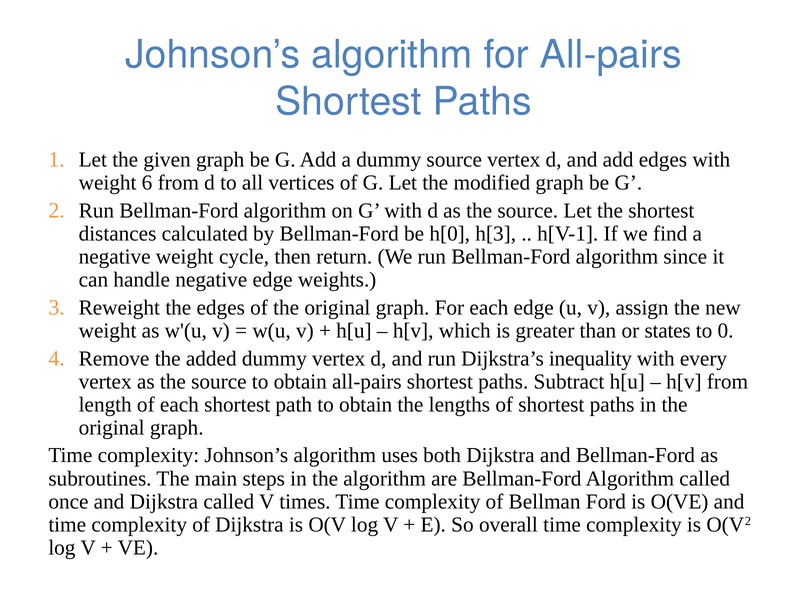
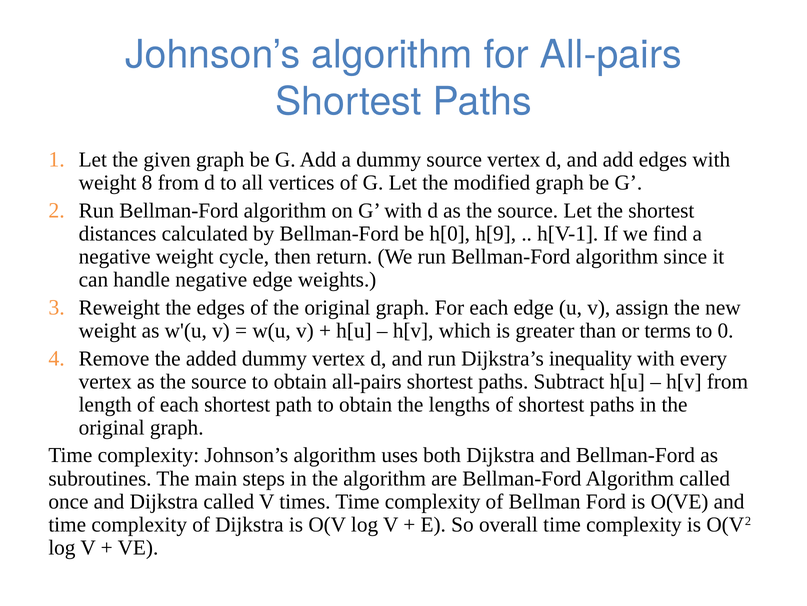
6: 6 -> 8
h[3: h[3 -> h[9
states: states -> terms
